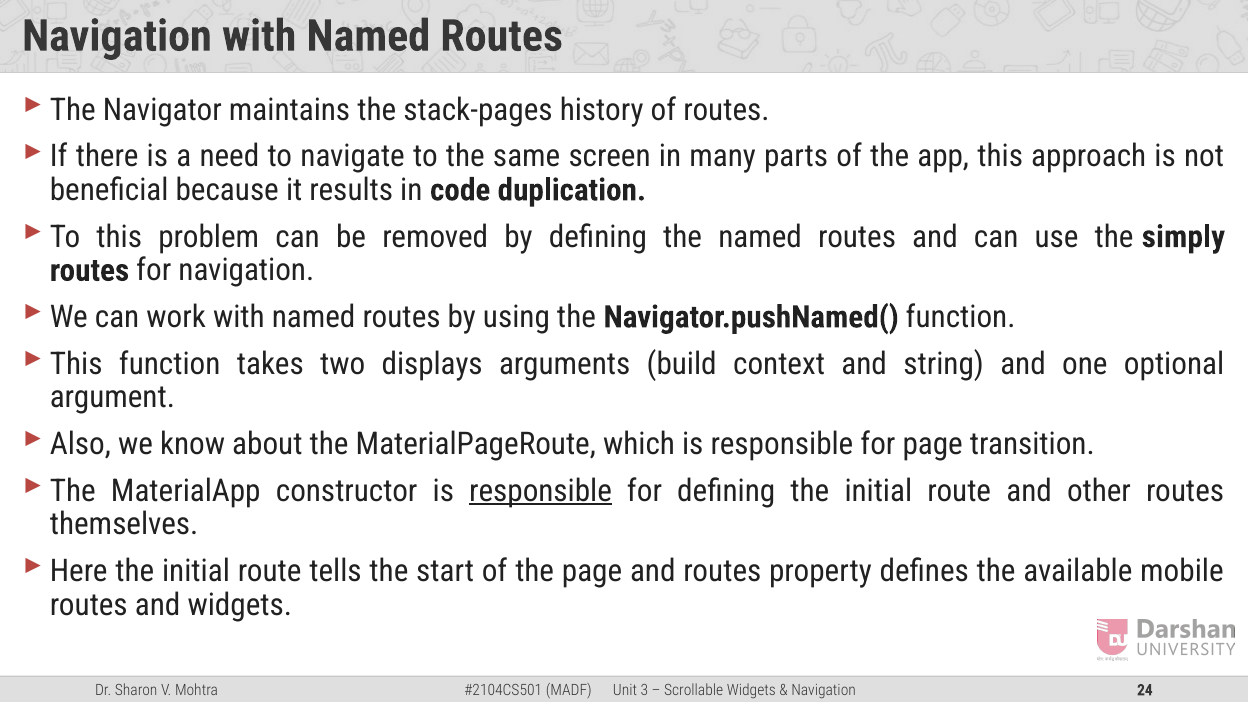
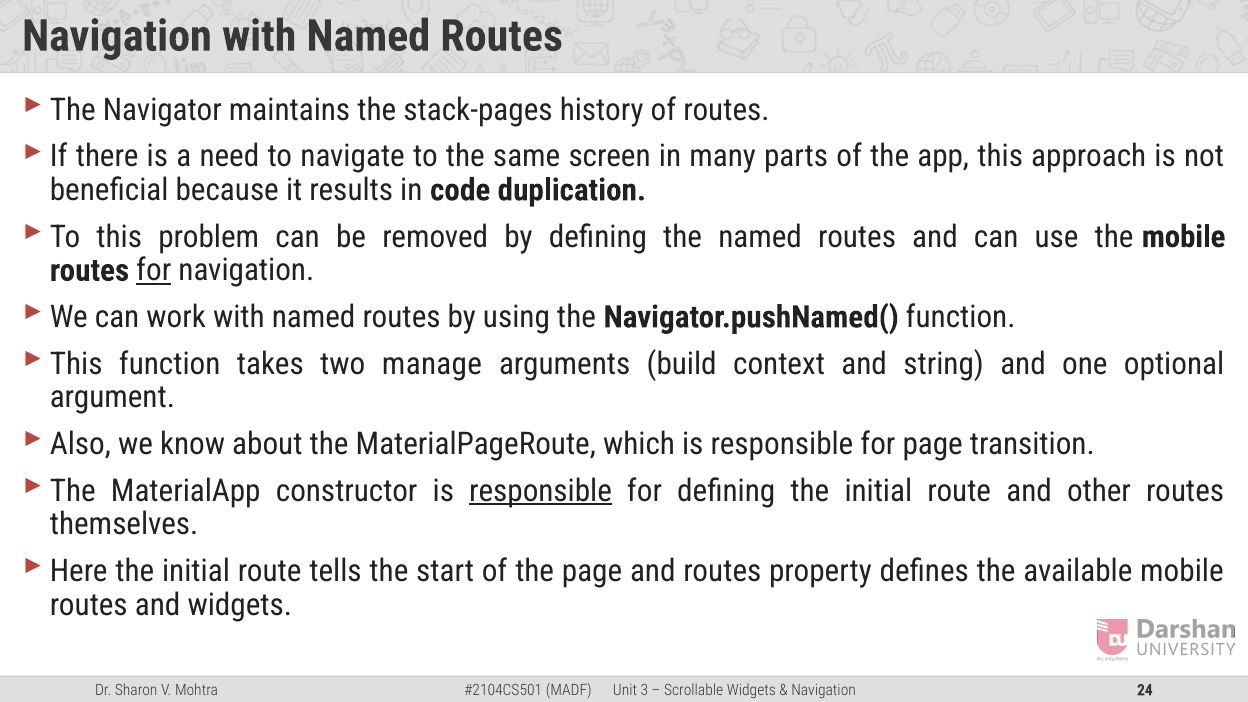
the simply: simply -> mobile
for at (154, 270) underline: none -> present
displays: displays -> manage
